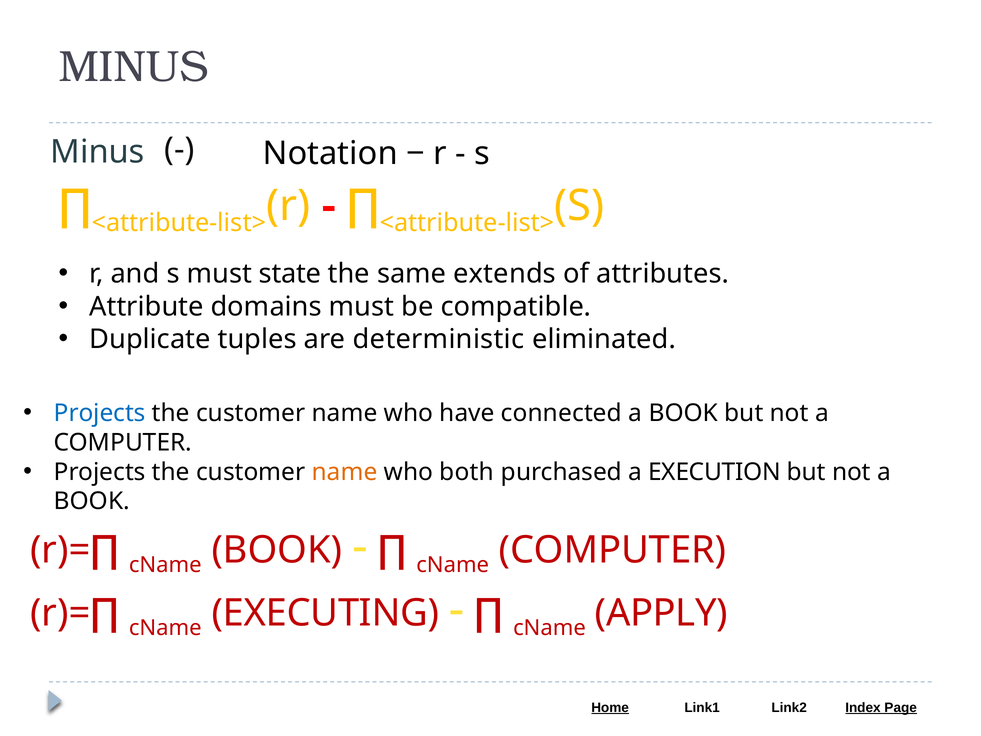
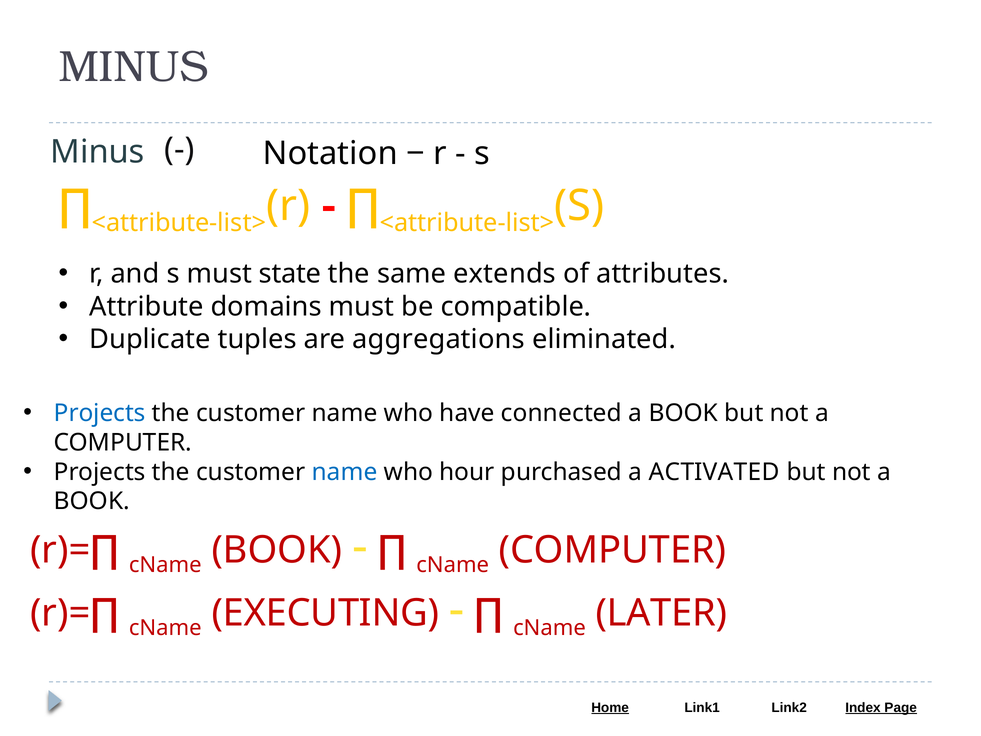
deterministic: deterministic -> aggregations
name at (345, 472) colour: orange -> blue
both: both -> hour
EXECUTION: EXECUTION -> ACTIVATED
APPLY: APPLY -> LATER
